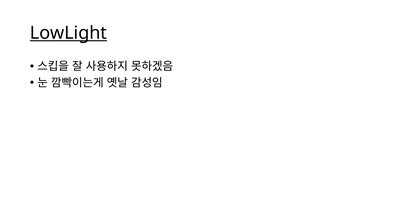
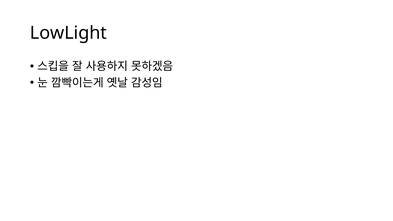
LowLight underline: present -> none
